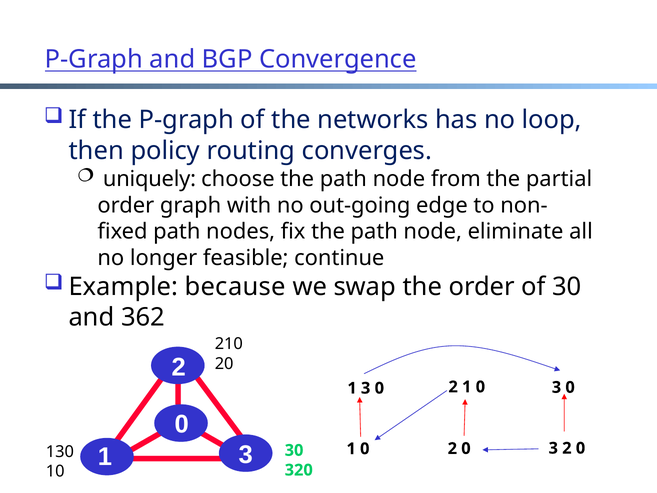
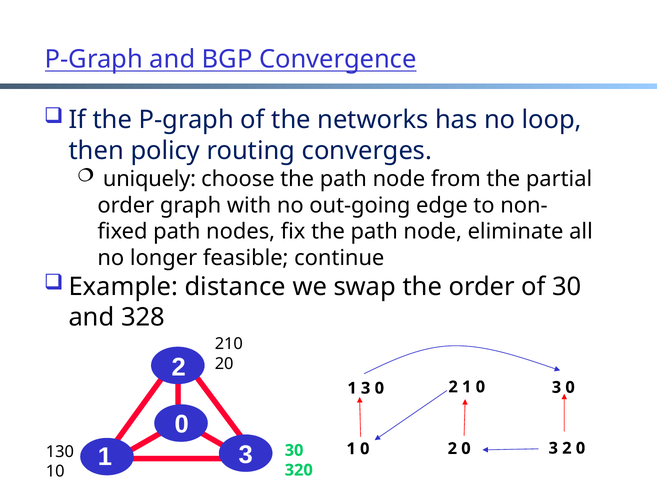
because: because -> distance
362: 362 -> 328
